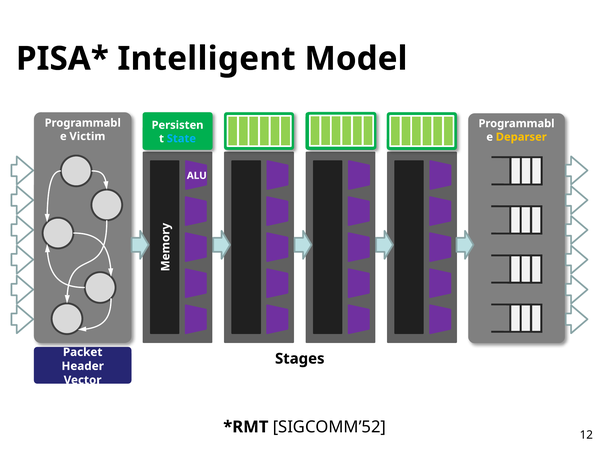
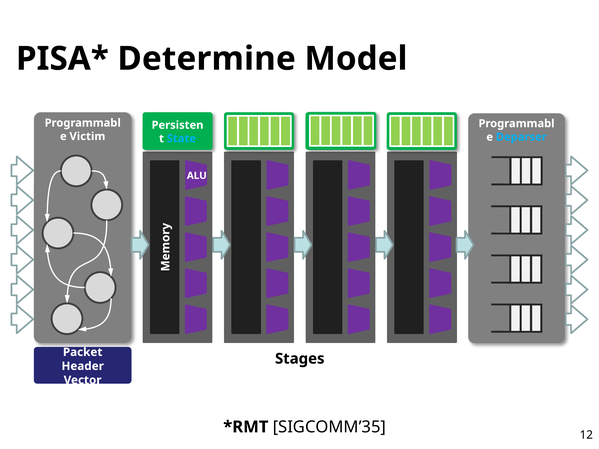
Intelligent: Intelligent -> Determine
Deparser colour: yellow -> light blue
SIGCOMM’52: SIGCOMM’52 -> SIGCOMM’35
